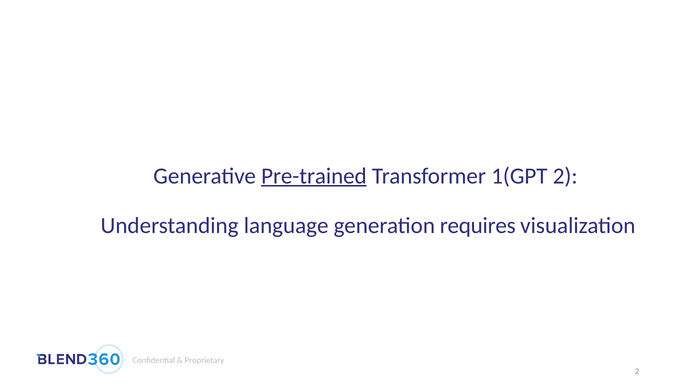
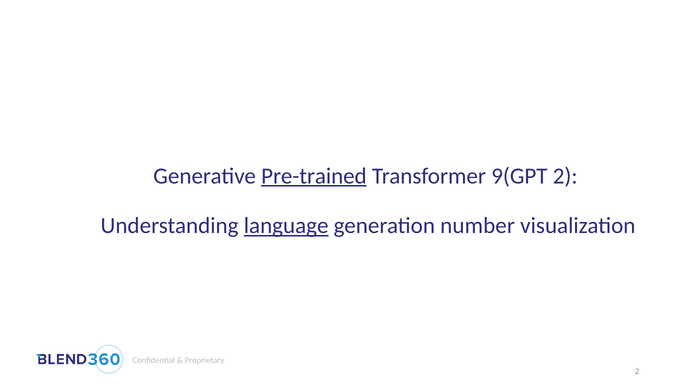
1(GPT: 1(GPT -> 9(GPT
language underline: none -> present
requires: requires -> number
